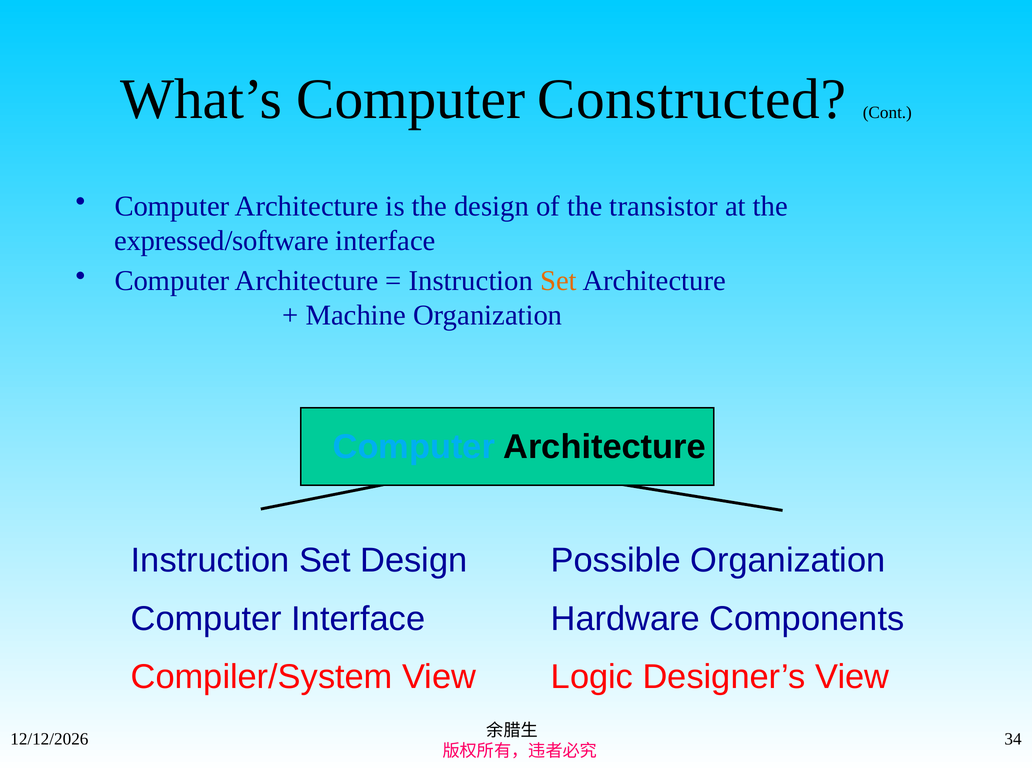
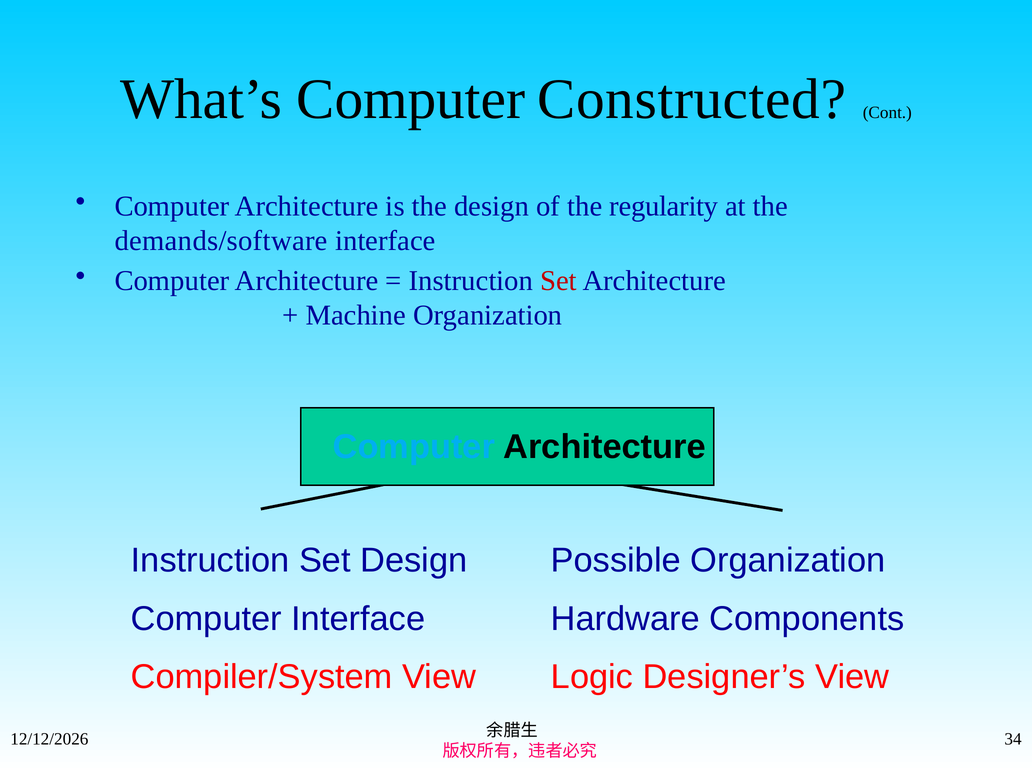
transistor: transistor -> regularity
expressed/software: expressed/software -> demands/software
Set at (559, 281) colour: orange -> red
